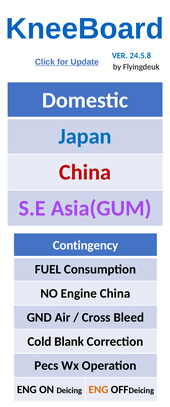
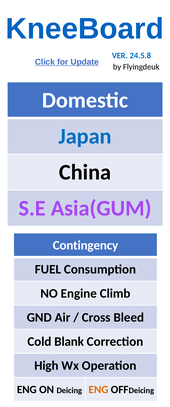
China at (85, 172) colour: red -> black
Engine China: China -> Climb
Pecs: Pecs -> High
